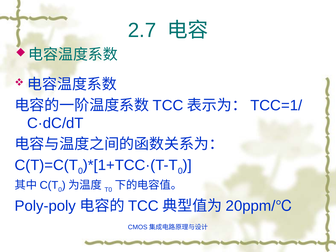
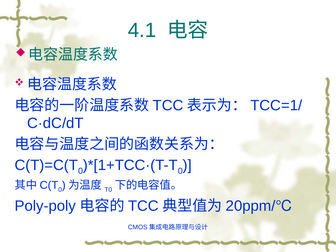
2.7: 2.7 -> 4.1
